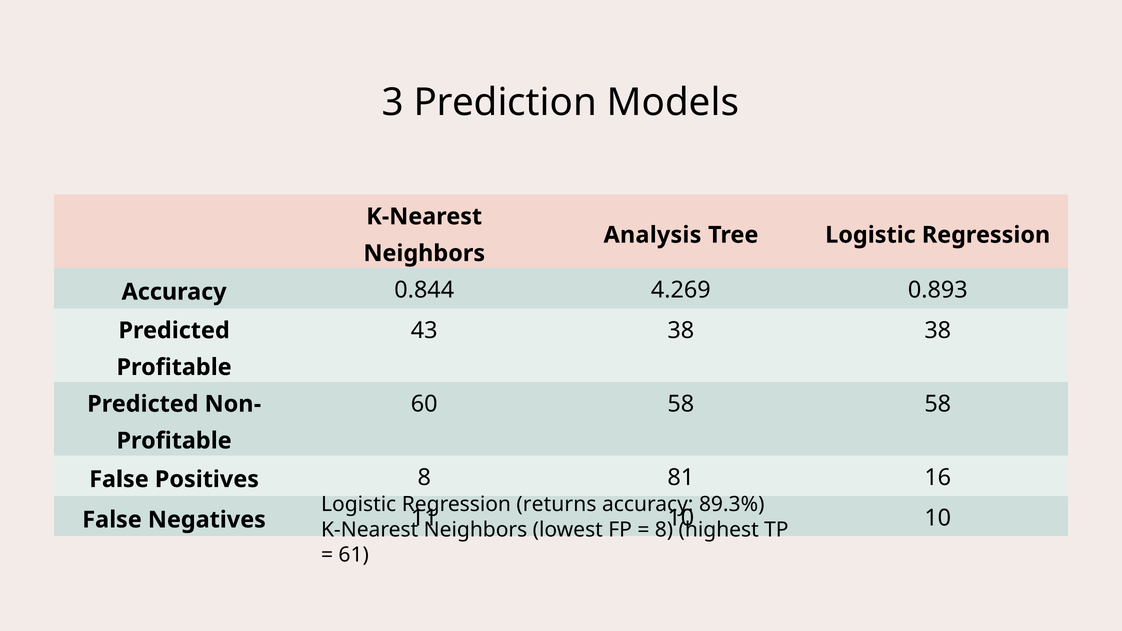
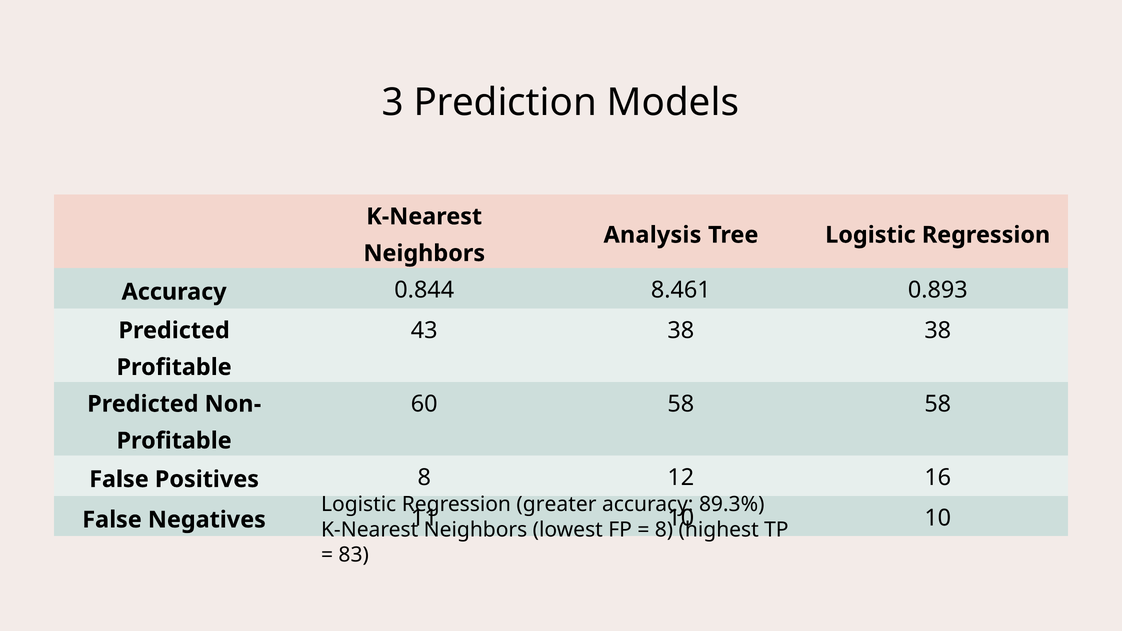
4.269: 4.269 -> 8.461
81: 81 -> 12
returns: returns -> greater
61: 61 -> 83
